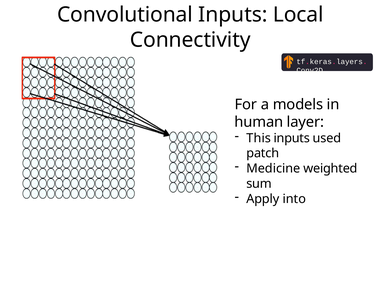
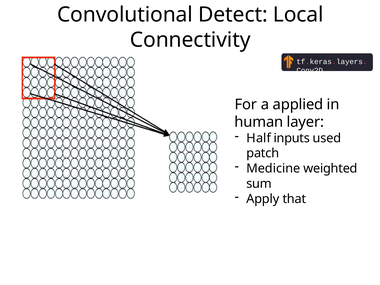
Convolutional Inputs: Inputs -> Detect
models: models -> applied
This: This -> Half
into: into -> that
